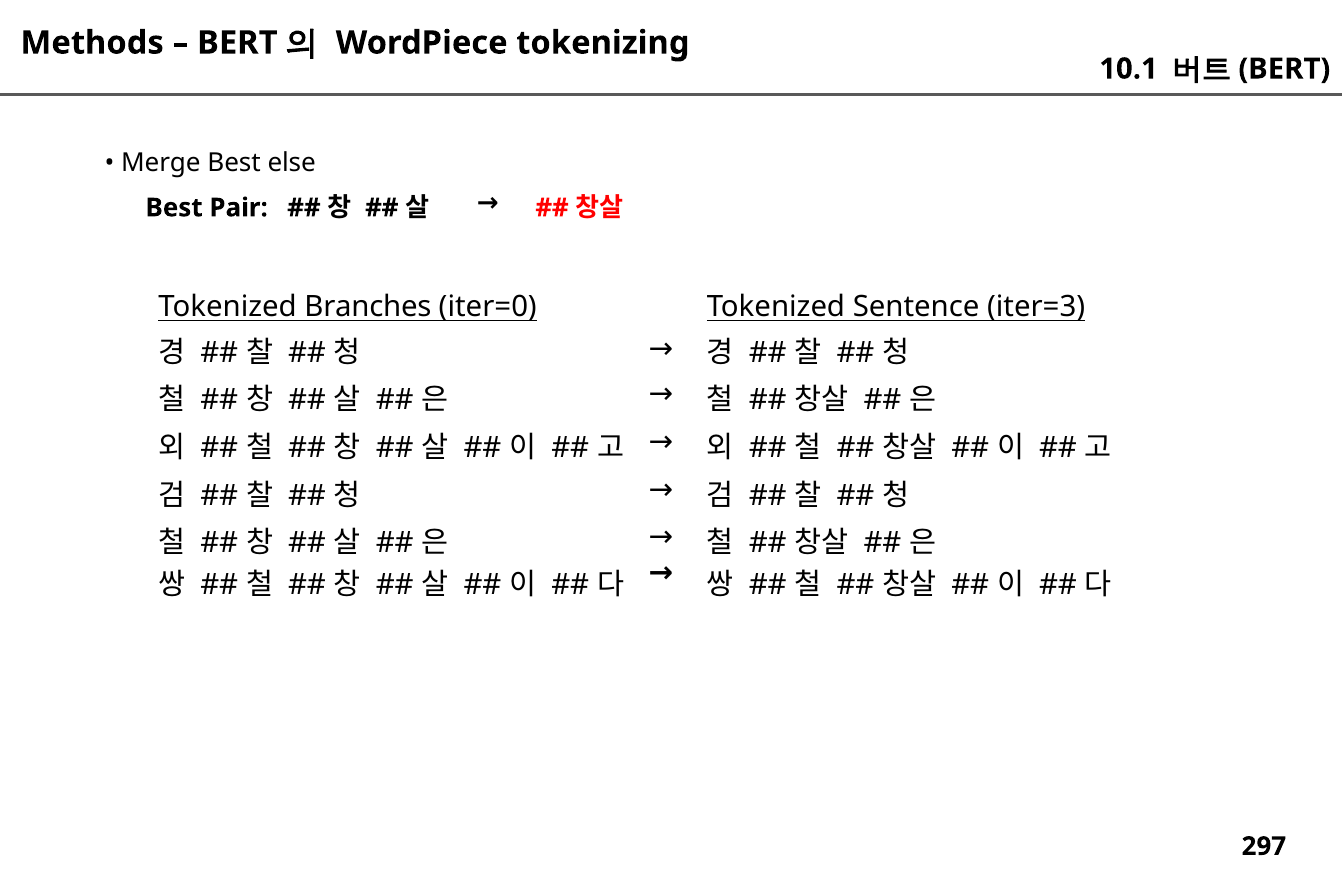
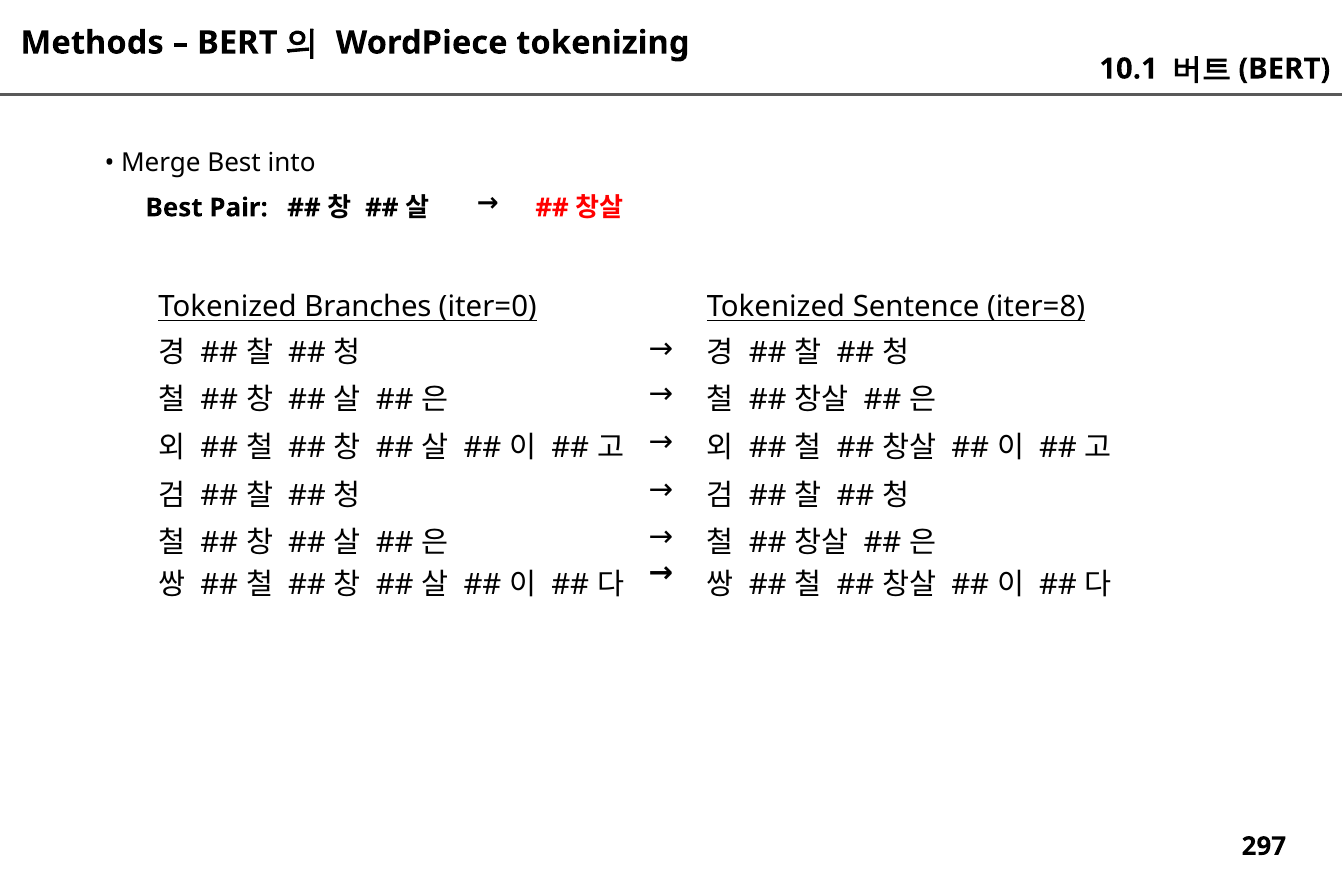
else: else -> into
iter=3: iter=3 -> iter=8
